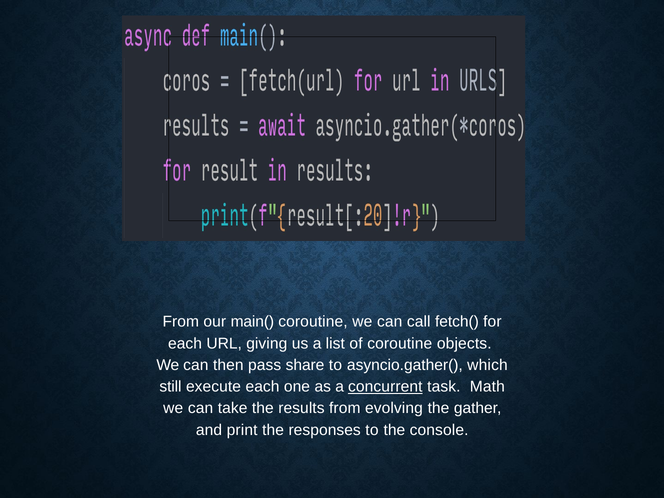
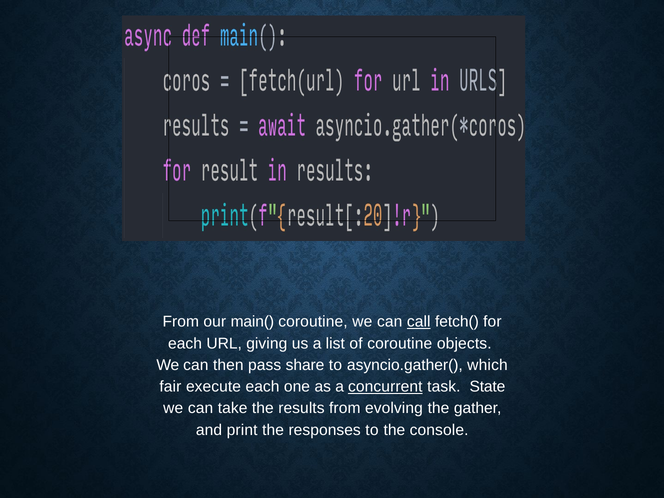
call underline: none -> present
still: still -> fair
Math: Math -> State
